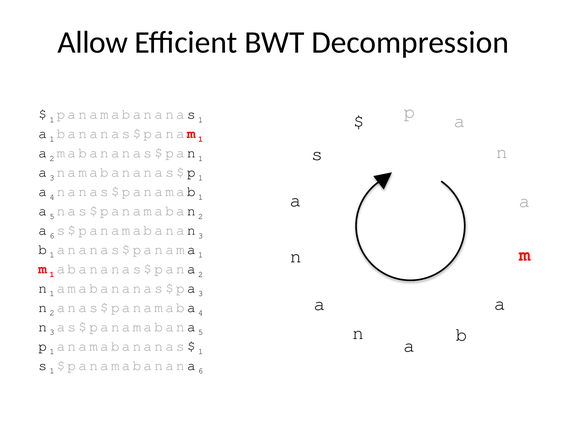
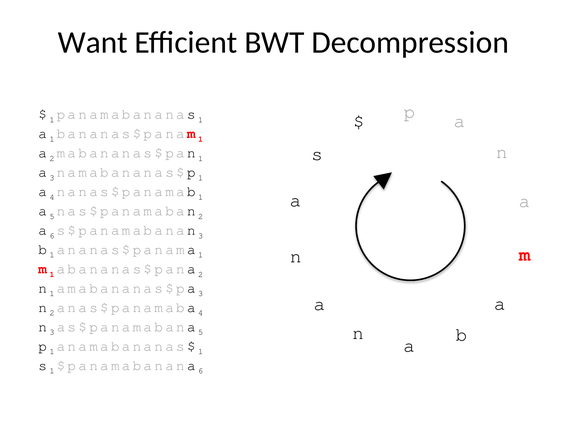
Allow: Allow -> Want
